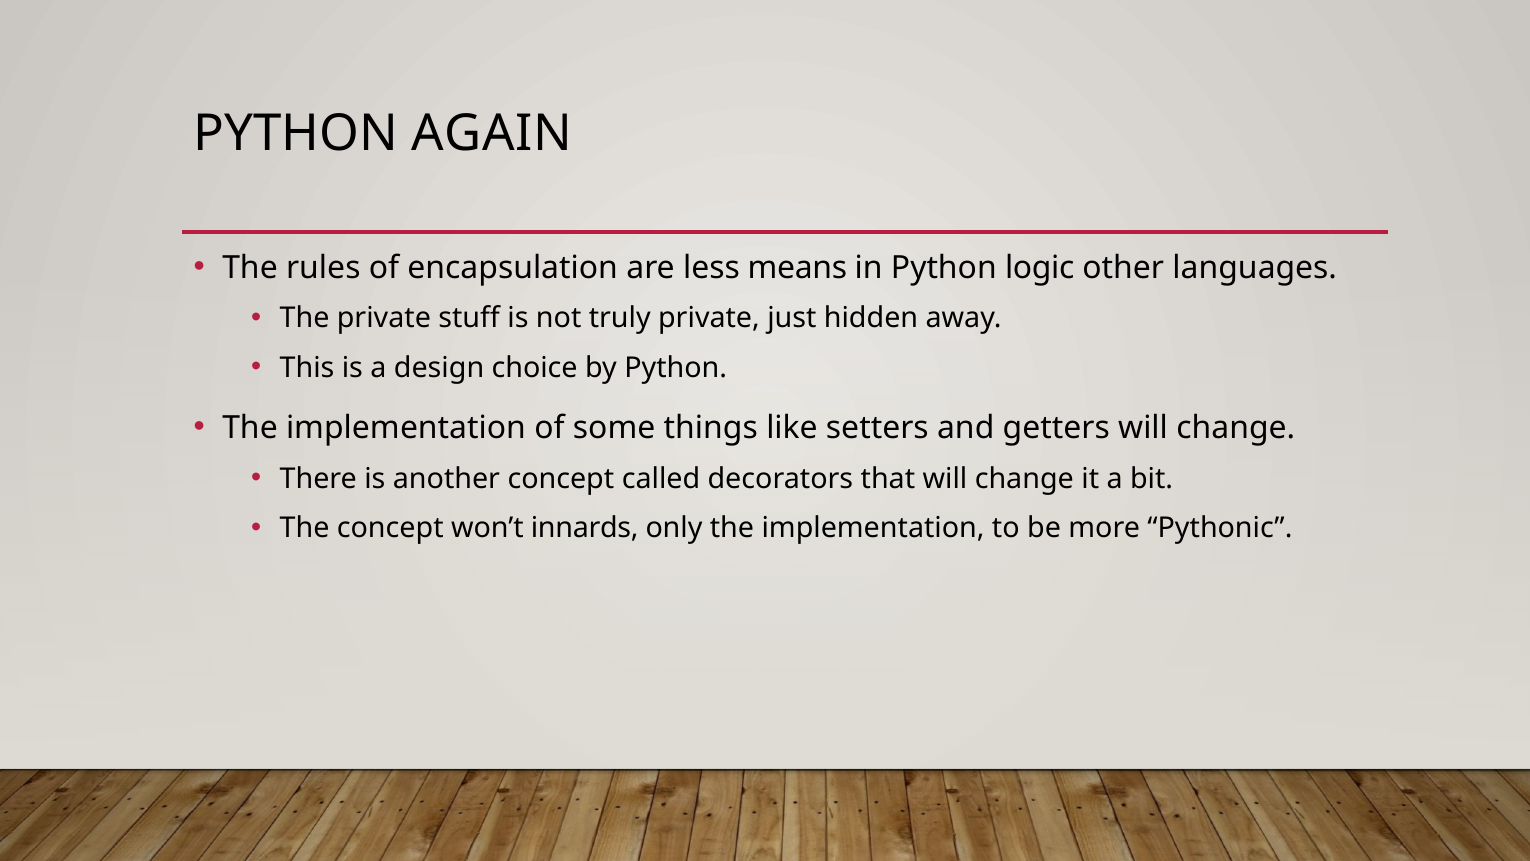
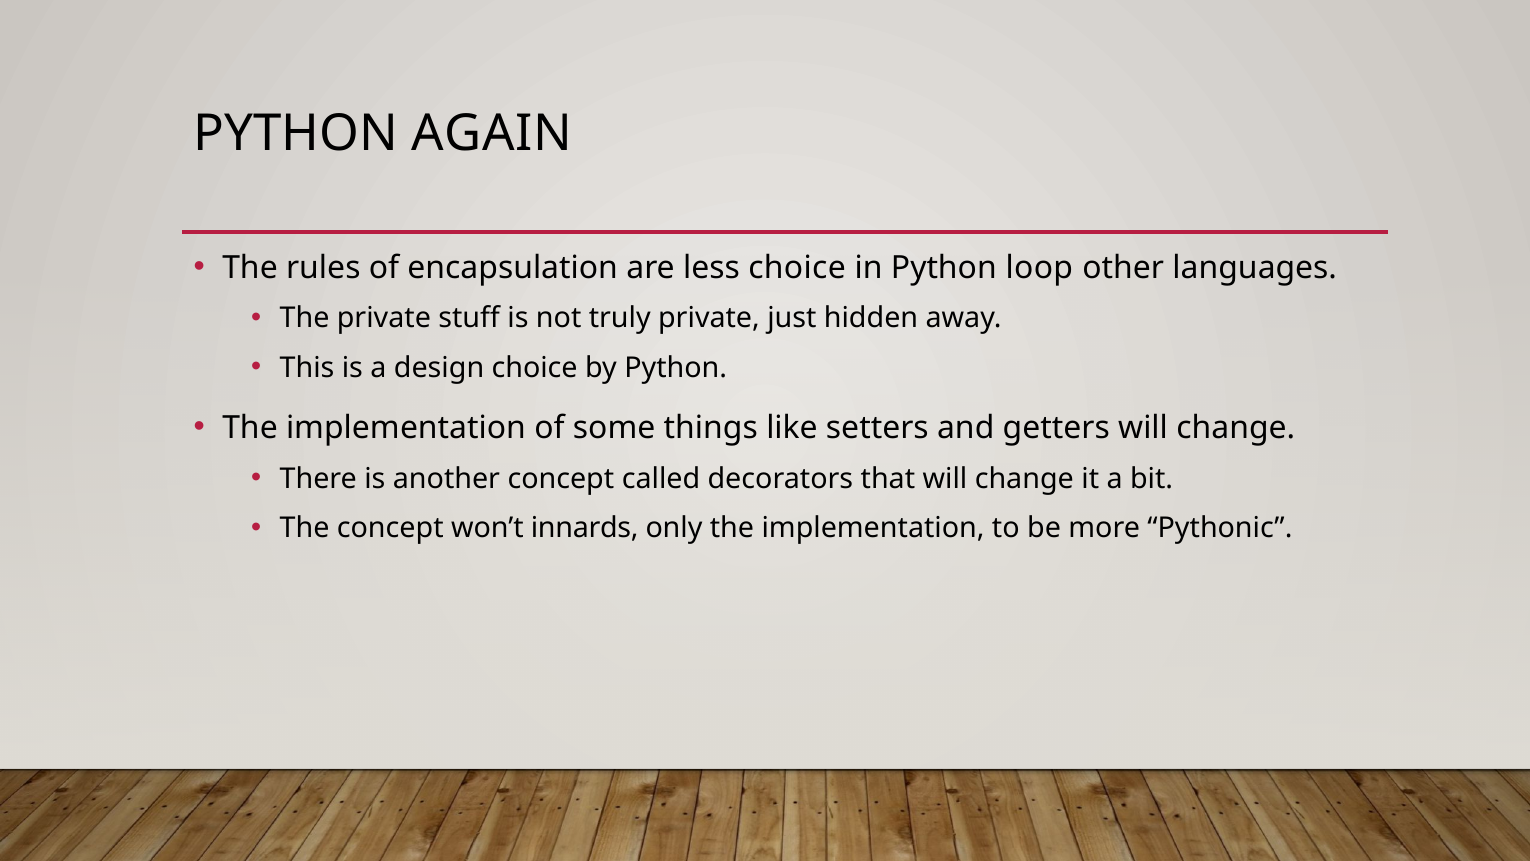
less means: means -> choice
logic: logic -> loop
